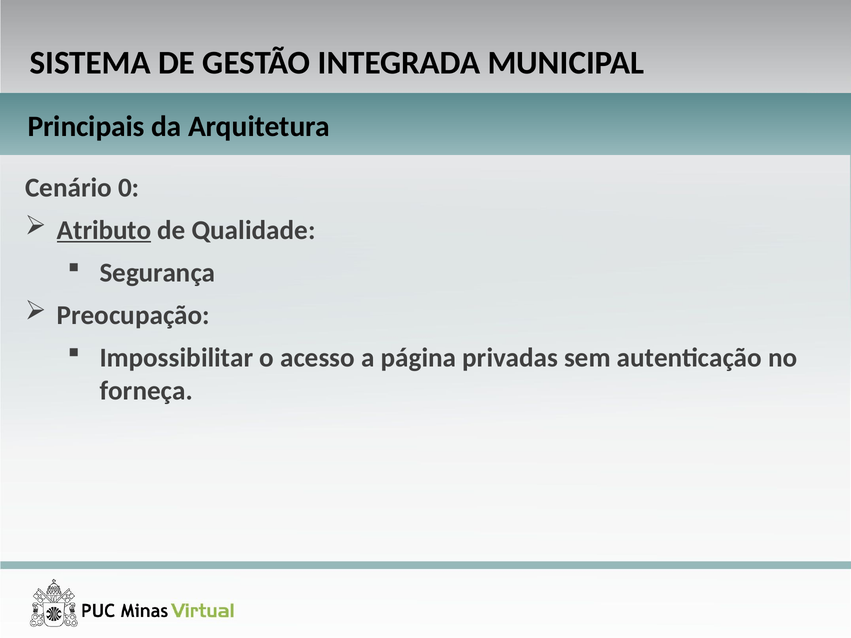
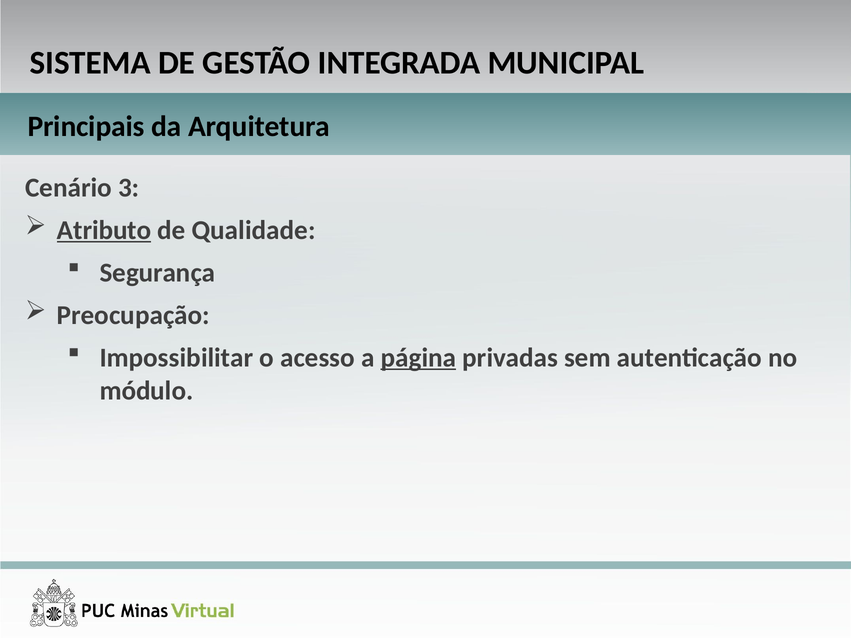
0: 0 -> 3
página underline: none -> present
forneça: forneça -> módulo
